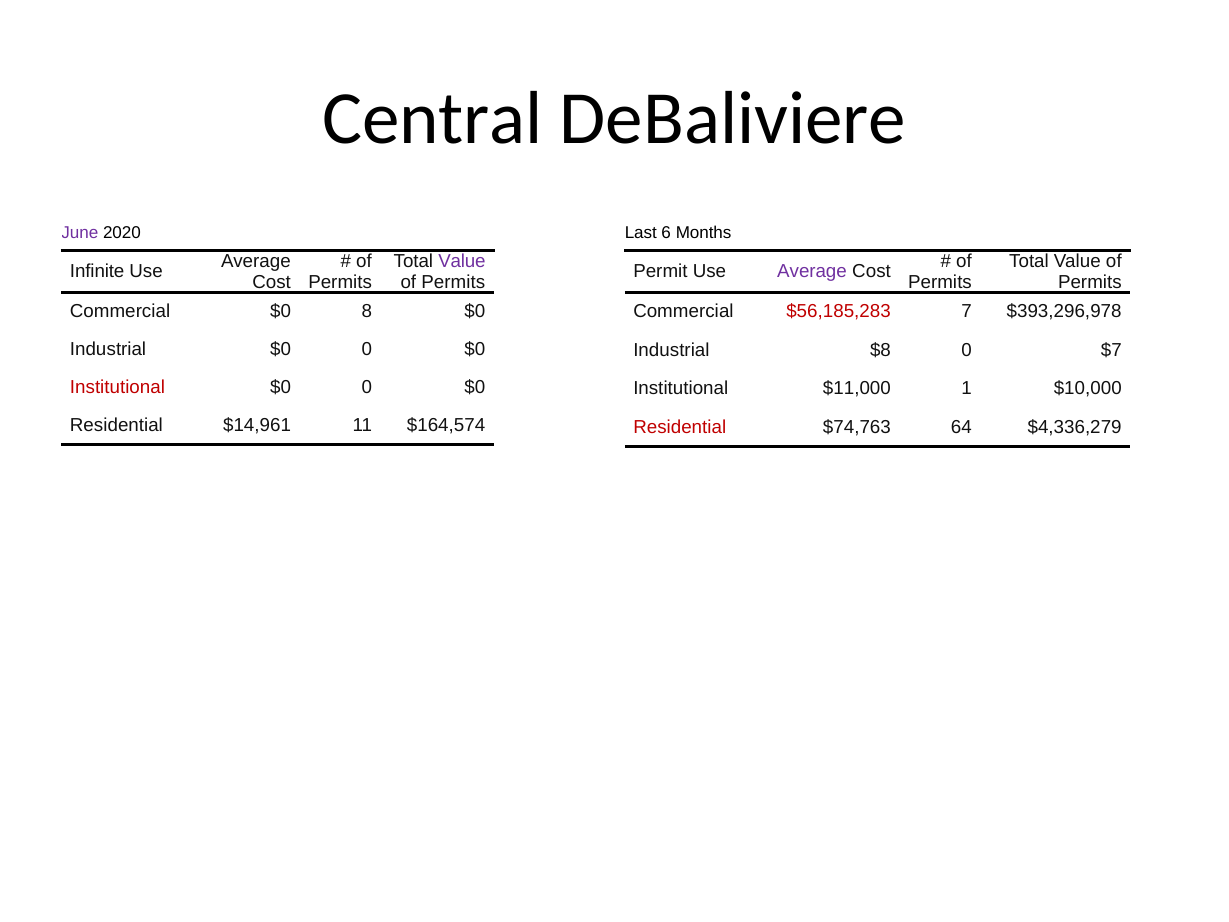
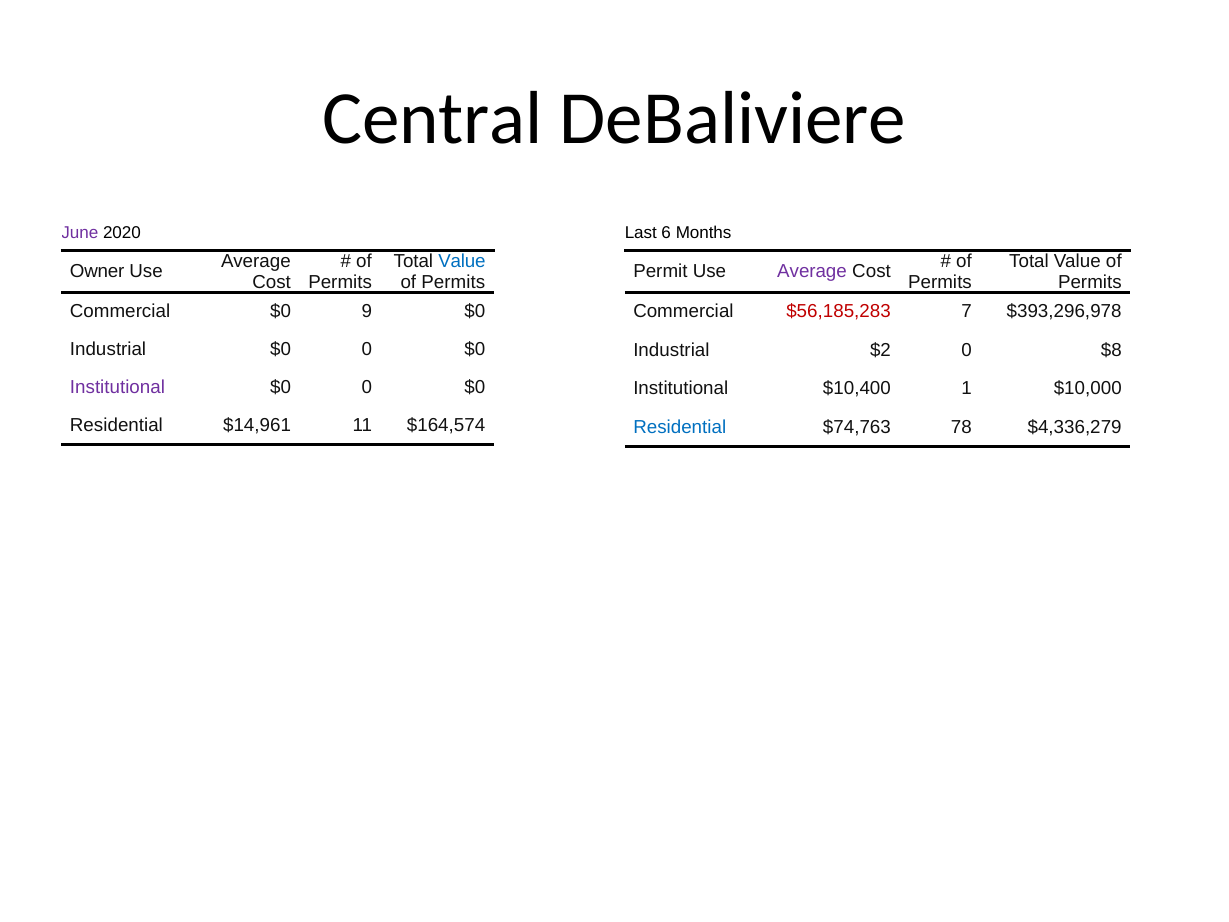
Value at (462, 261) colour: purple -> blue
Infinite: Infinite -> Owner
8: 8 -> 9
$8: $8 -> $2
$7: $7 -> $8
Institutional at (117, 387) colour: red -> purple
$11,000: $11,000 -> $10,400
Residential at (680, 427) colour: red -> blue
64: 64 -> 78
